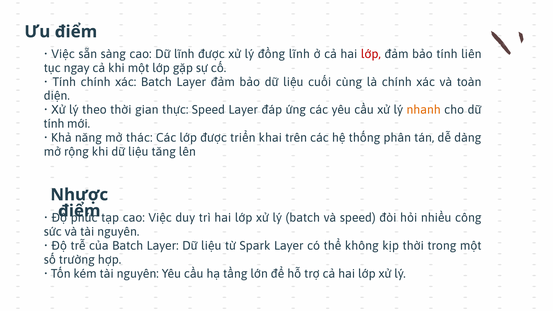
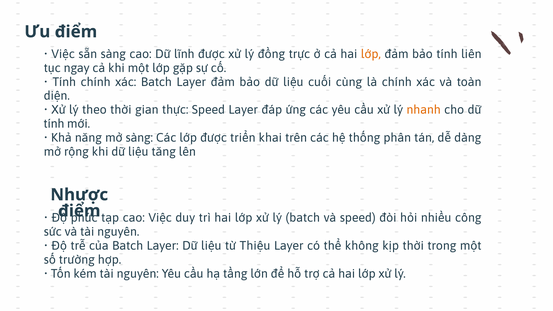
đồng lĩnh: lĩnh -> trực
lớp at (371, 54) colour: red -> orange
mở thác: thác -> sàng
Spark: Spark -> Thiệu
